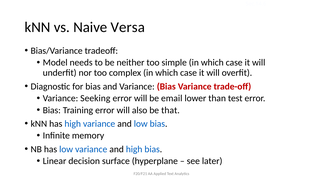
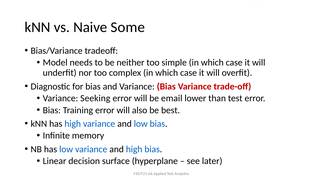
Versa: Versa -> Some
that: that -> best
